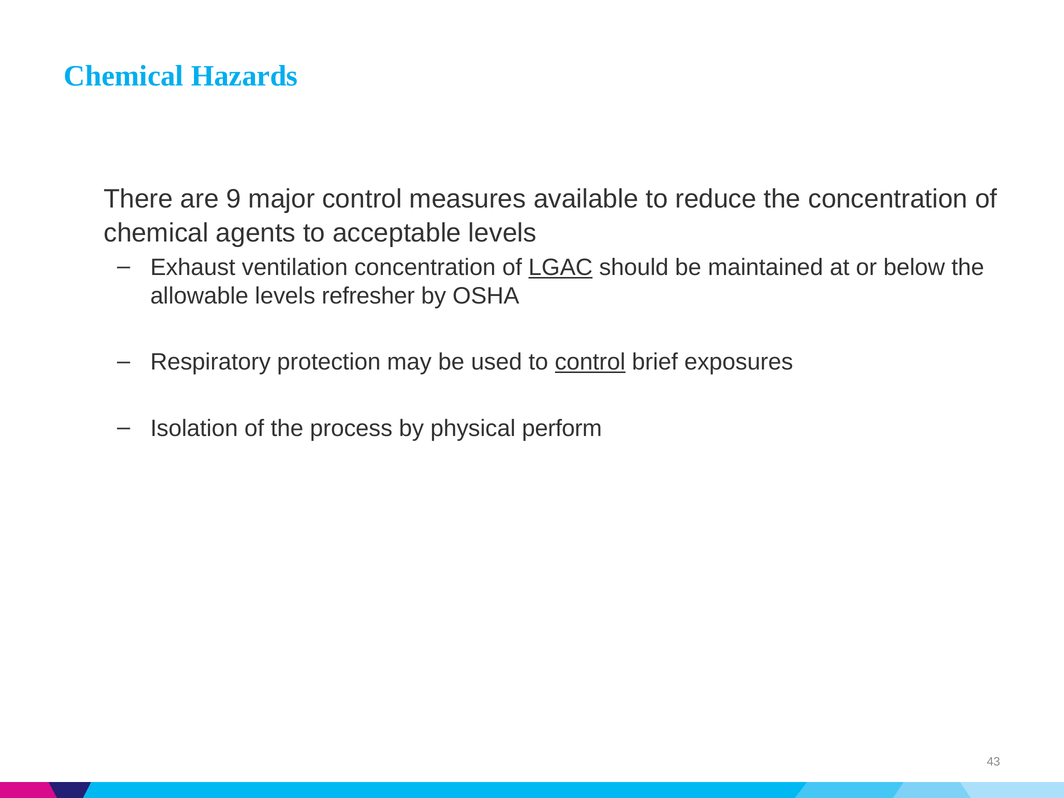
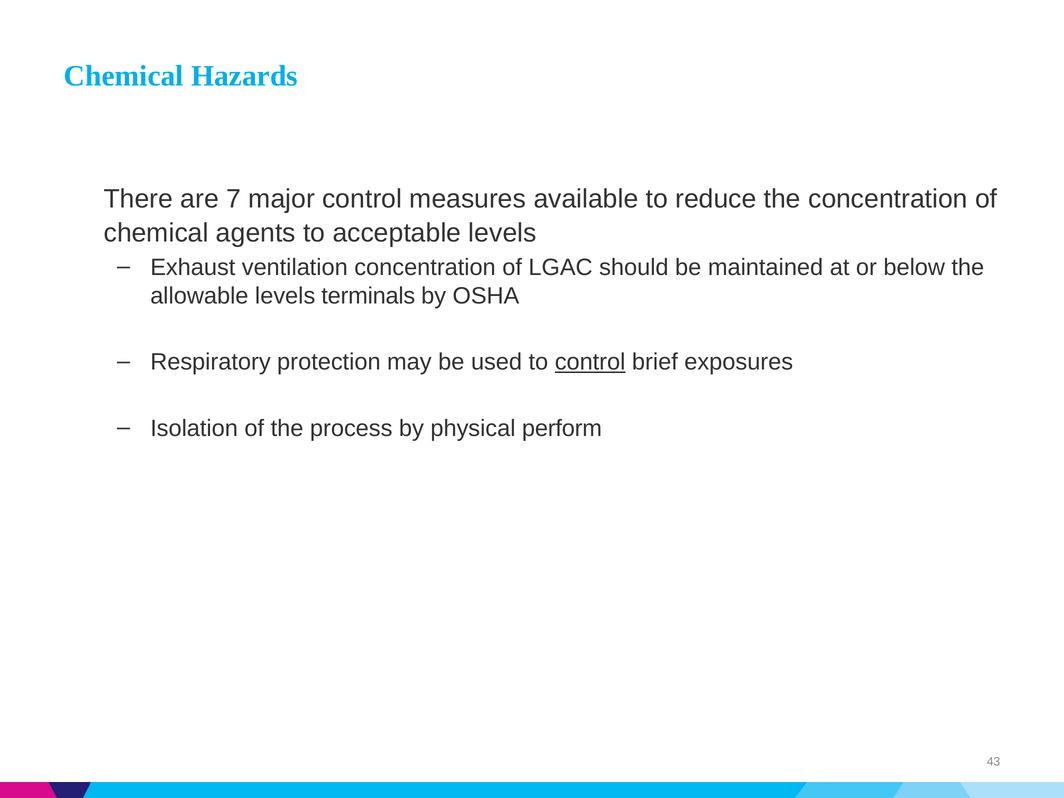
9: 9 -> 7
LGAC underline: present -> none
refresher: refresher -> terminals
